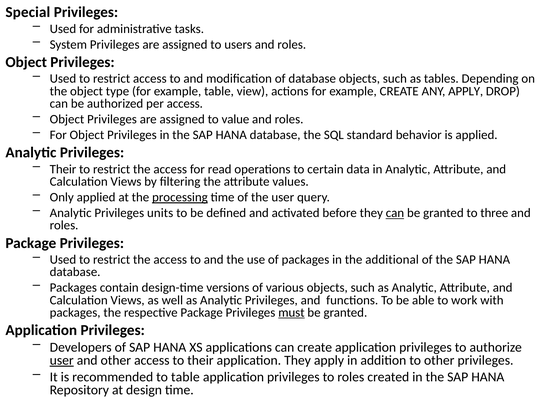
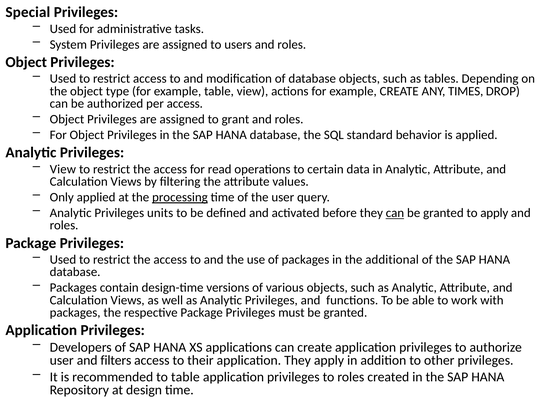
ANY APPLY: APPLY -> TIMES
value: value -> grant
Their at (63, 169): Their -> View
to three: three -> apply
must underline: present -> none
user at (62, 360) underline: present -> none
and other: other -> filters
